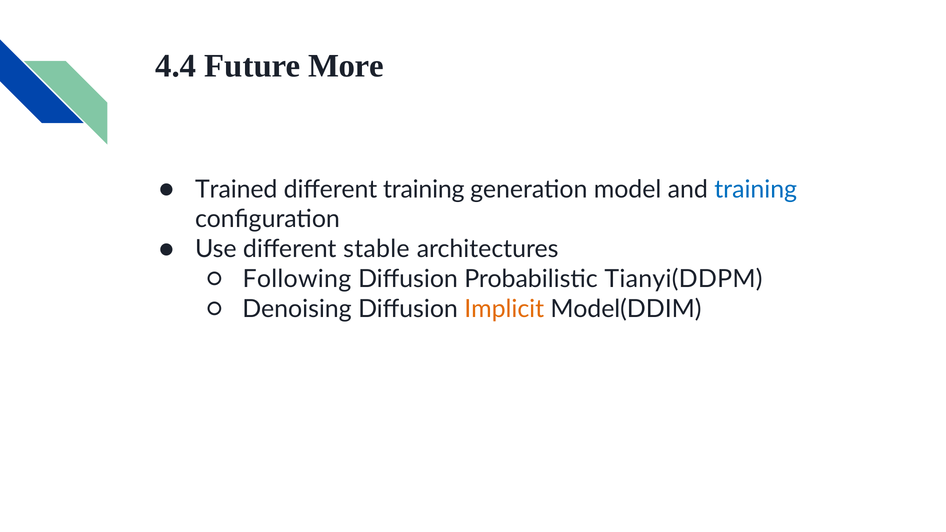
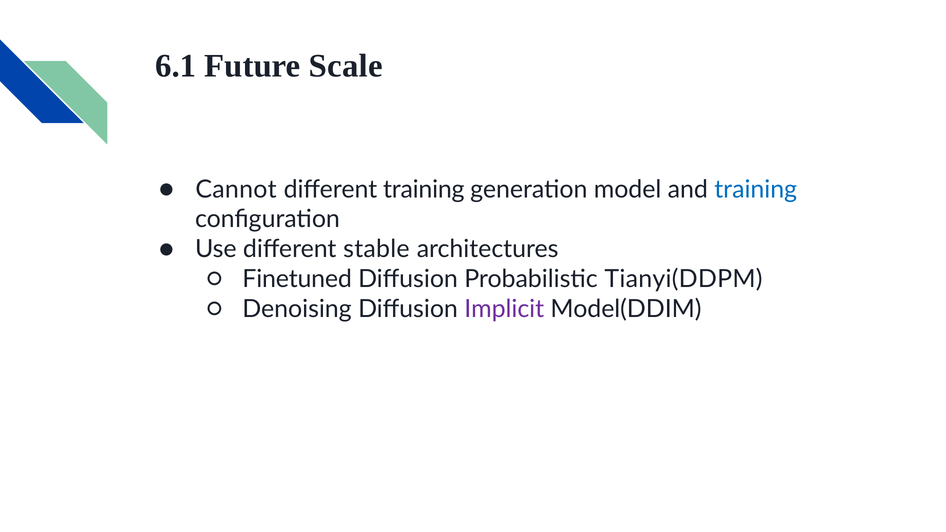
4.4: 4.4 -> 6.1
More: More -> Scale
Trained: Trained -> Cannot
Following: Following -> Finetuned
Implicit colour: orange -> purple
